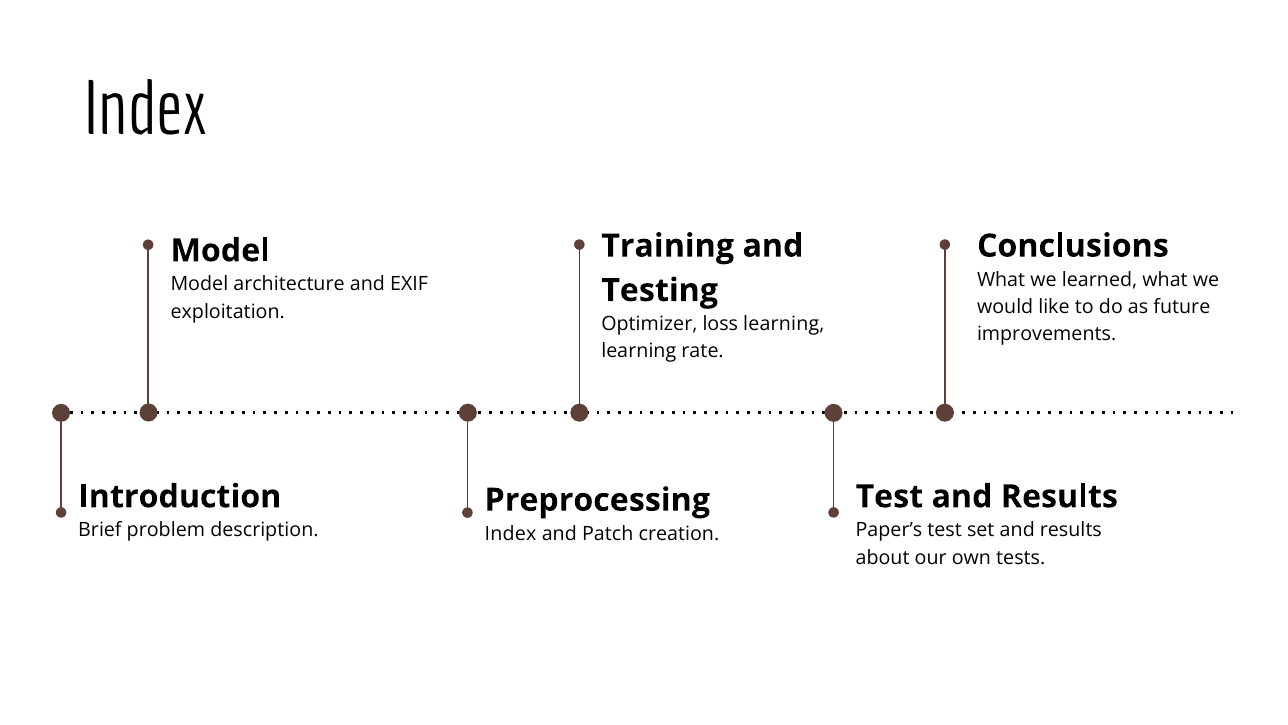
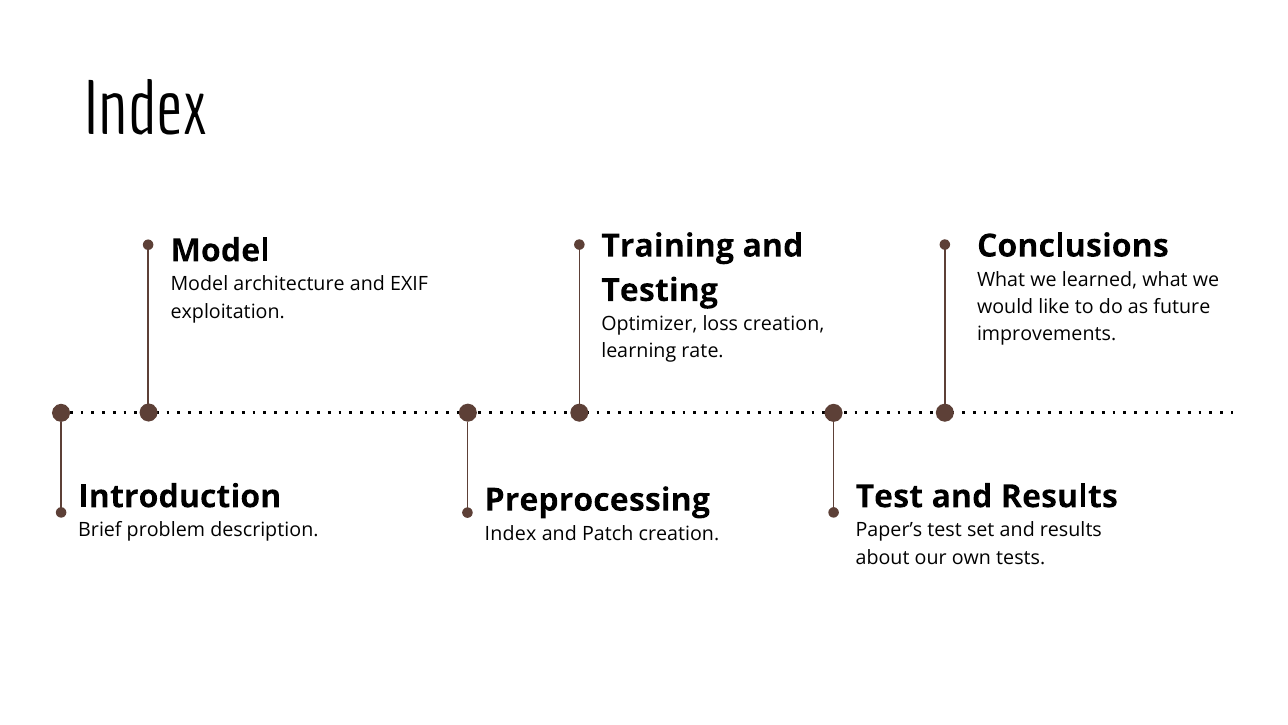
loss learning: learning -> creation
